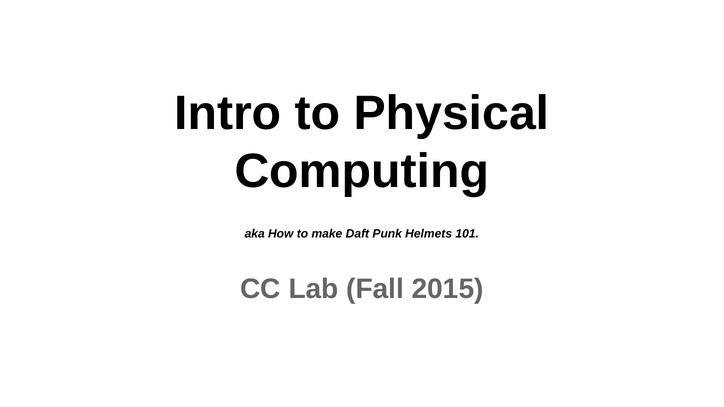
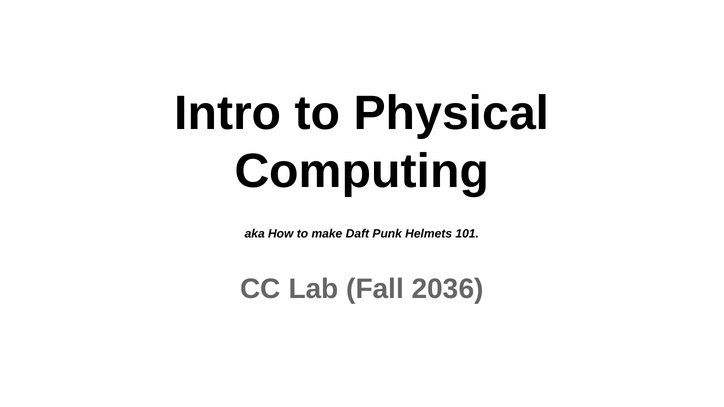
2015: 2015 -> 2036
